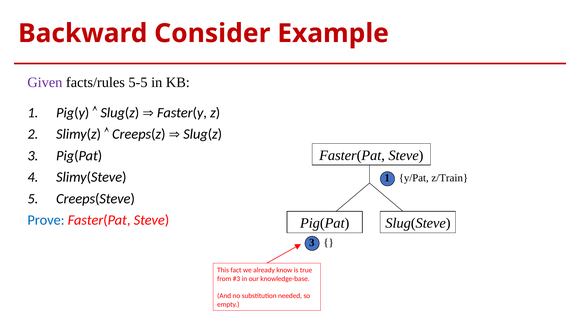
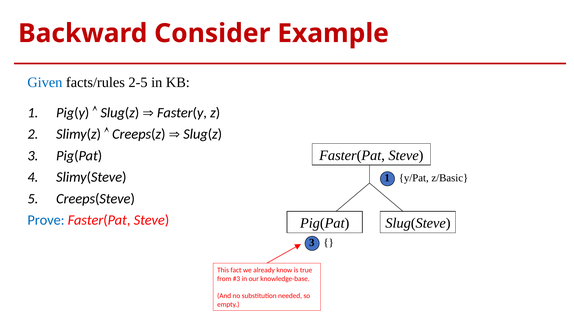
Given colour: purple -> blue
5-5: 5-5 -> 2-5
z/Train: z/Train -> z/Basic
